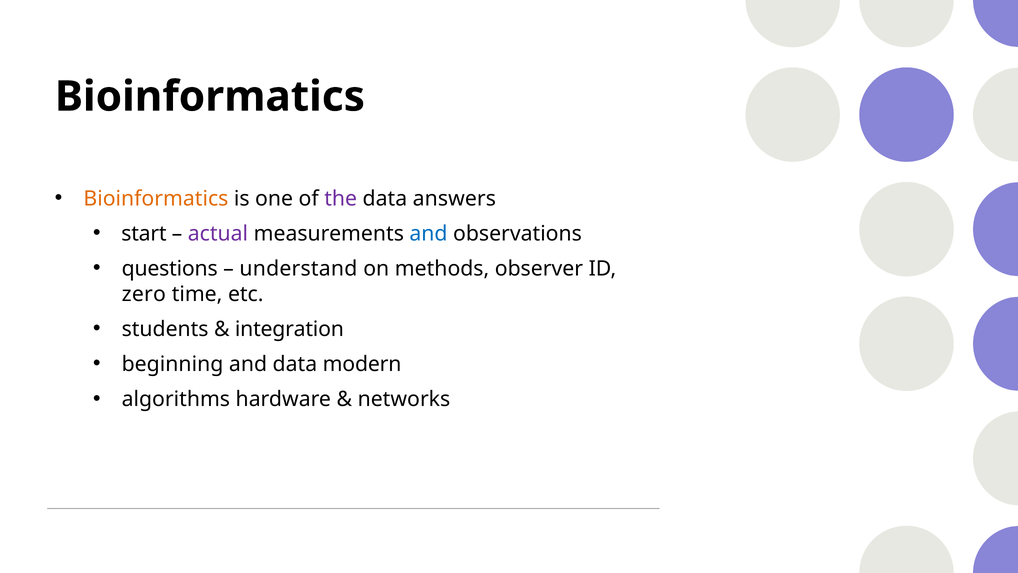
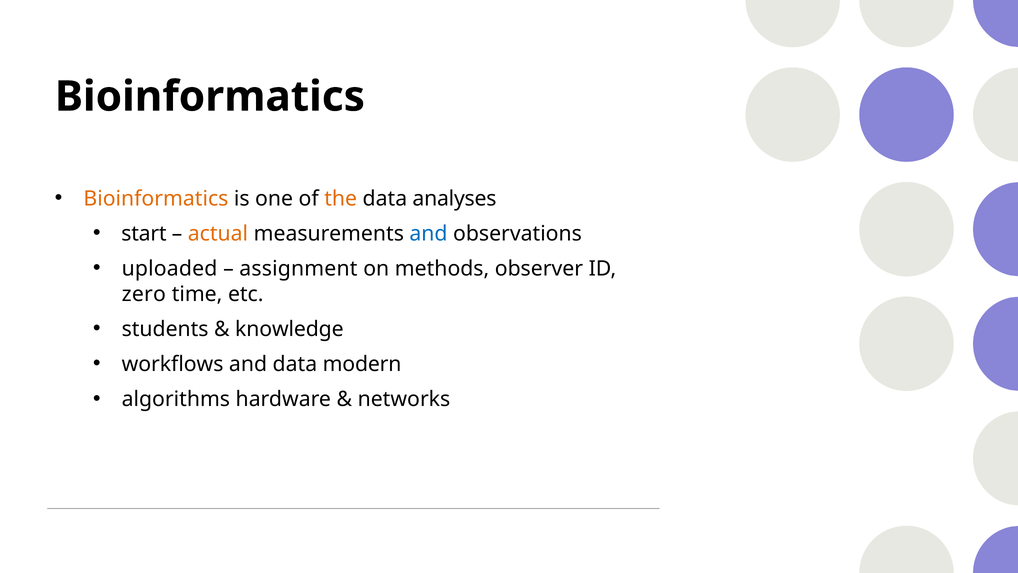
the colour: purple -> orange
answers: answers -> analyses
actual colour: purple -> orange
questions: questions -> uploaded
understand: understand -> assignment
integration: integration -> knowledge
beginning: beginning -> workflows
